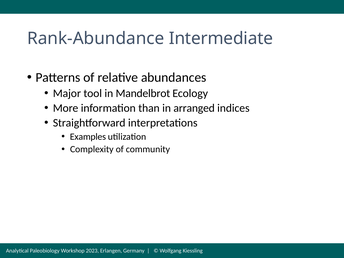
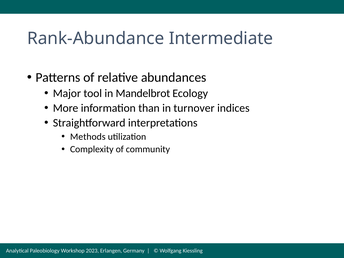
arranged: arranged -> turnover
Examples: Examples -> Methods
